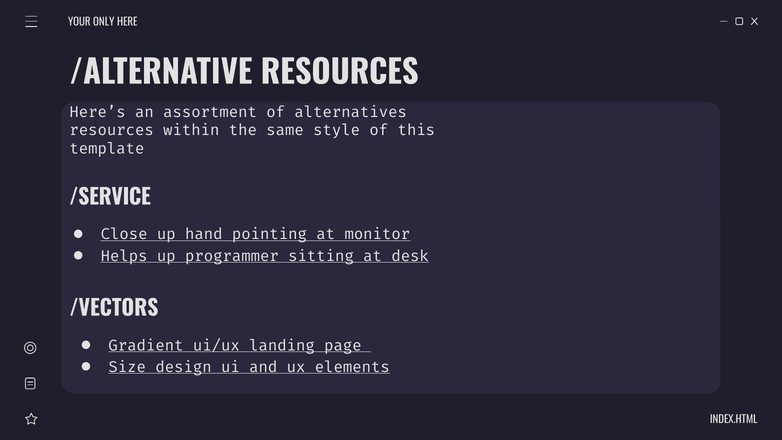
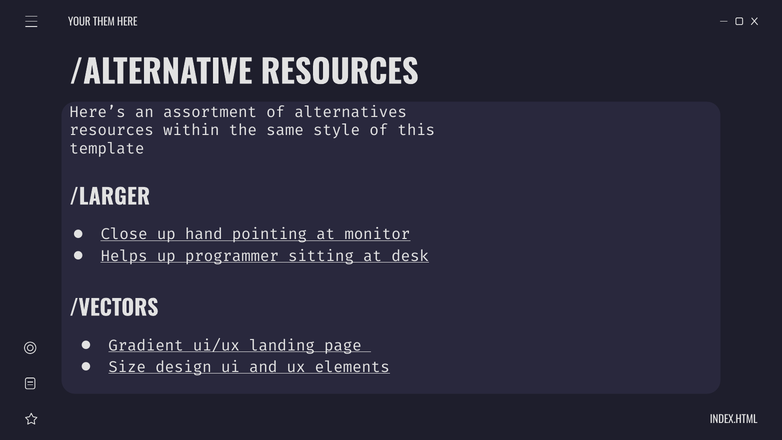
ONLY: ONLY -> THEM
/SERVICE: /SERVICE -> /LARGER
